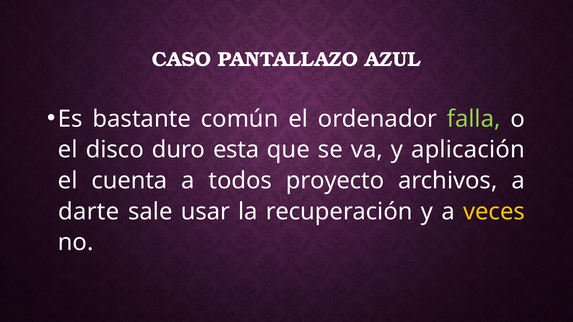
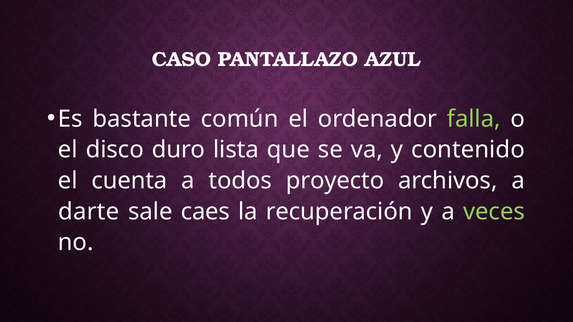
esta: esta -> lista
aplicación: aplicación -> contenido
usar: usar -> caes
veces colour: yellow -> light green
